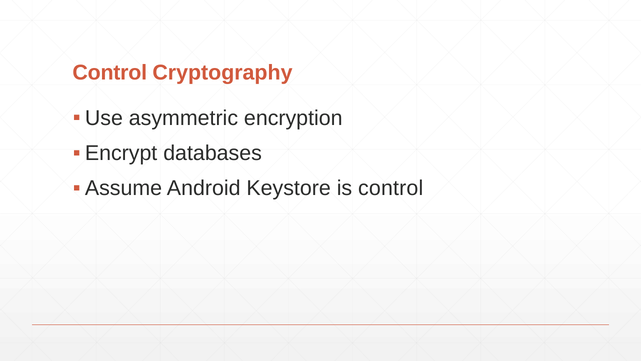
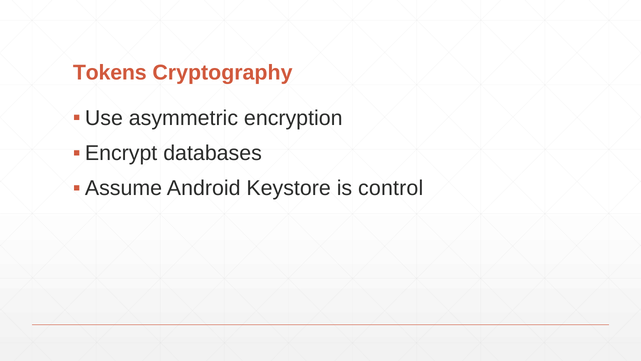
Control at (110, 72): Control -> Tokens
